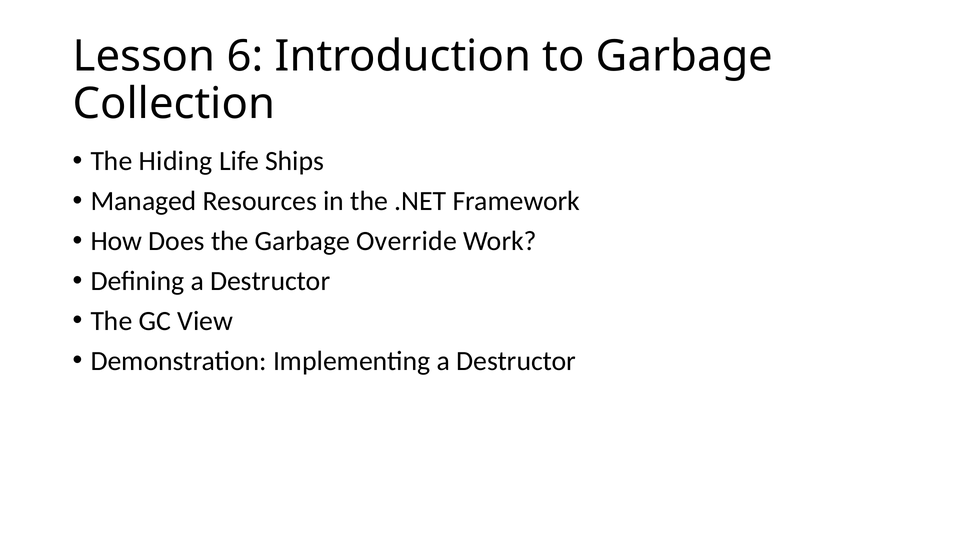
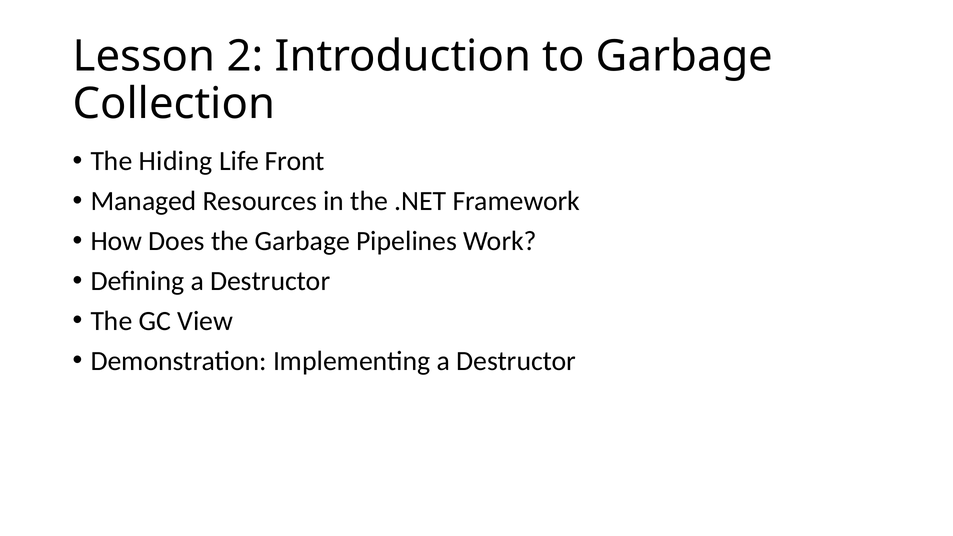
6: 6 -> 2
Ships: Ships -> Front
Override: Override -> Pipelines
